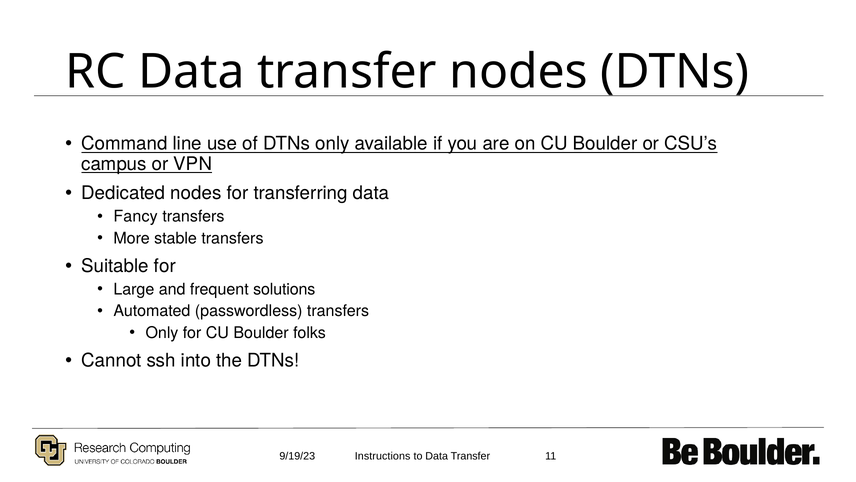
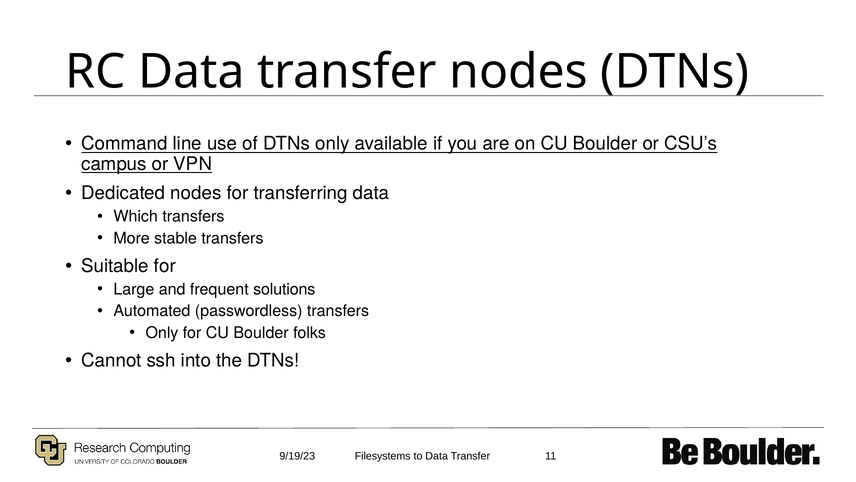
Fancy: Fancy -> Which
Instructions: Instructions -> Filesystems
